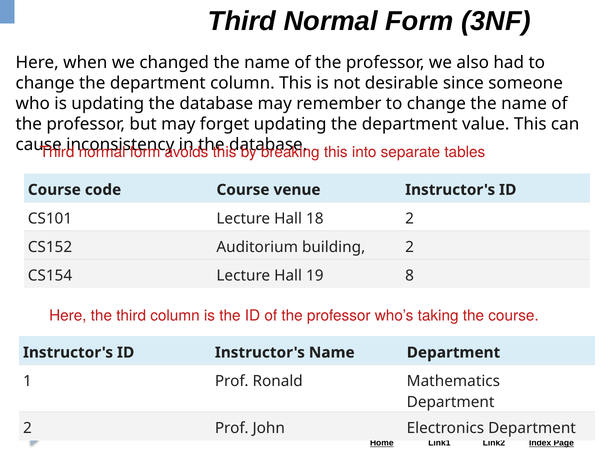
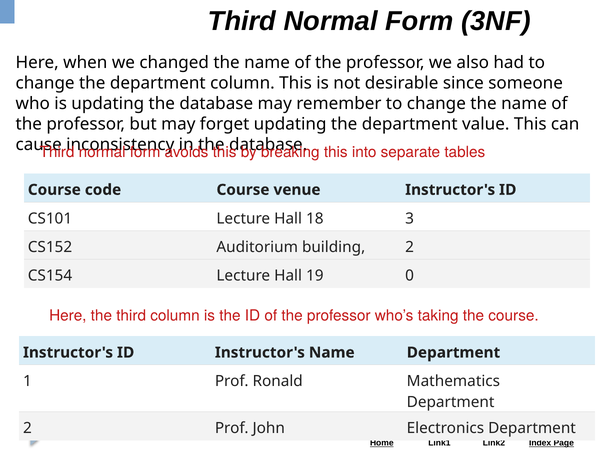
18 2: 2 -> 3
8: 8 -> 0
